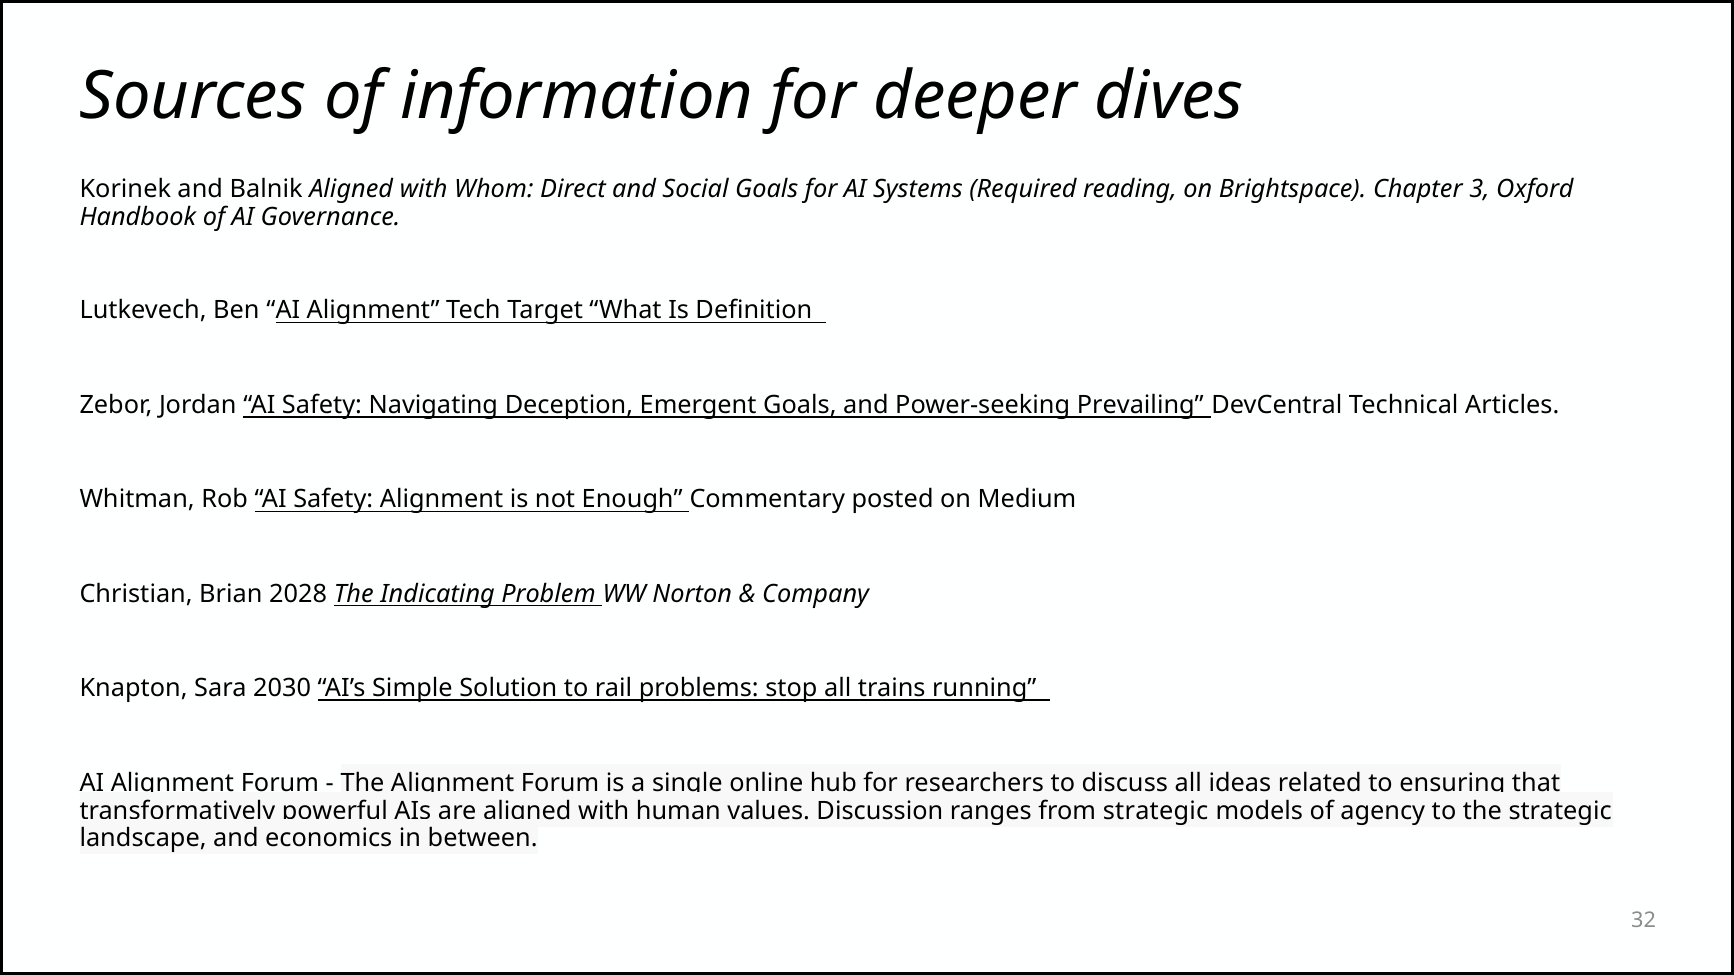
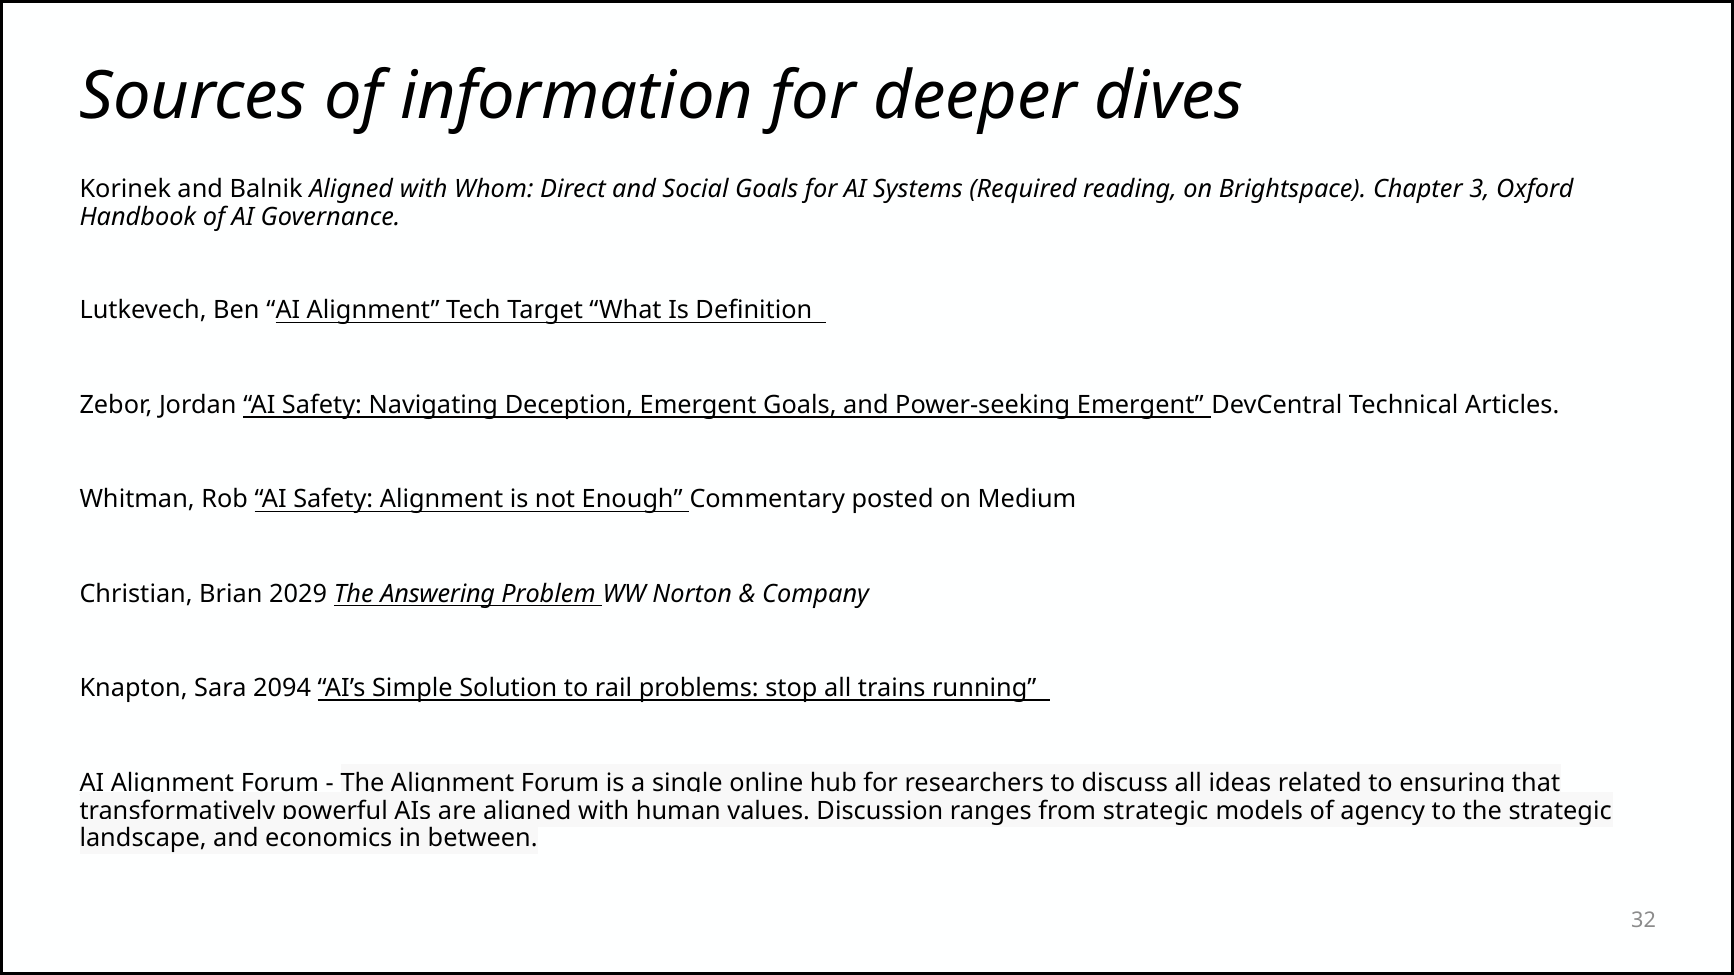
Power-seeking Prevailing: Prevailing -> Emergent
2028: 2028 -> 2029
Indicating: Indicating -> Answering
2030: 2030 -> 2094
